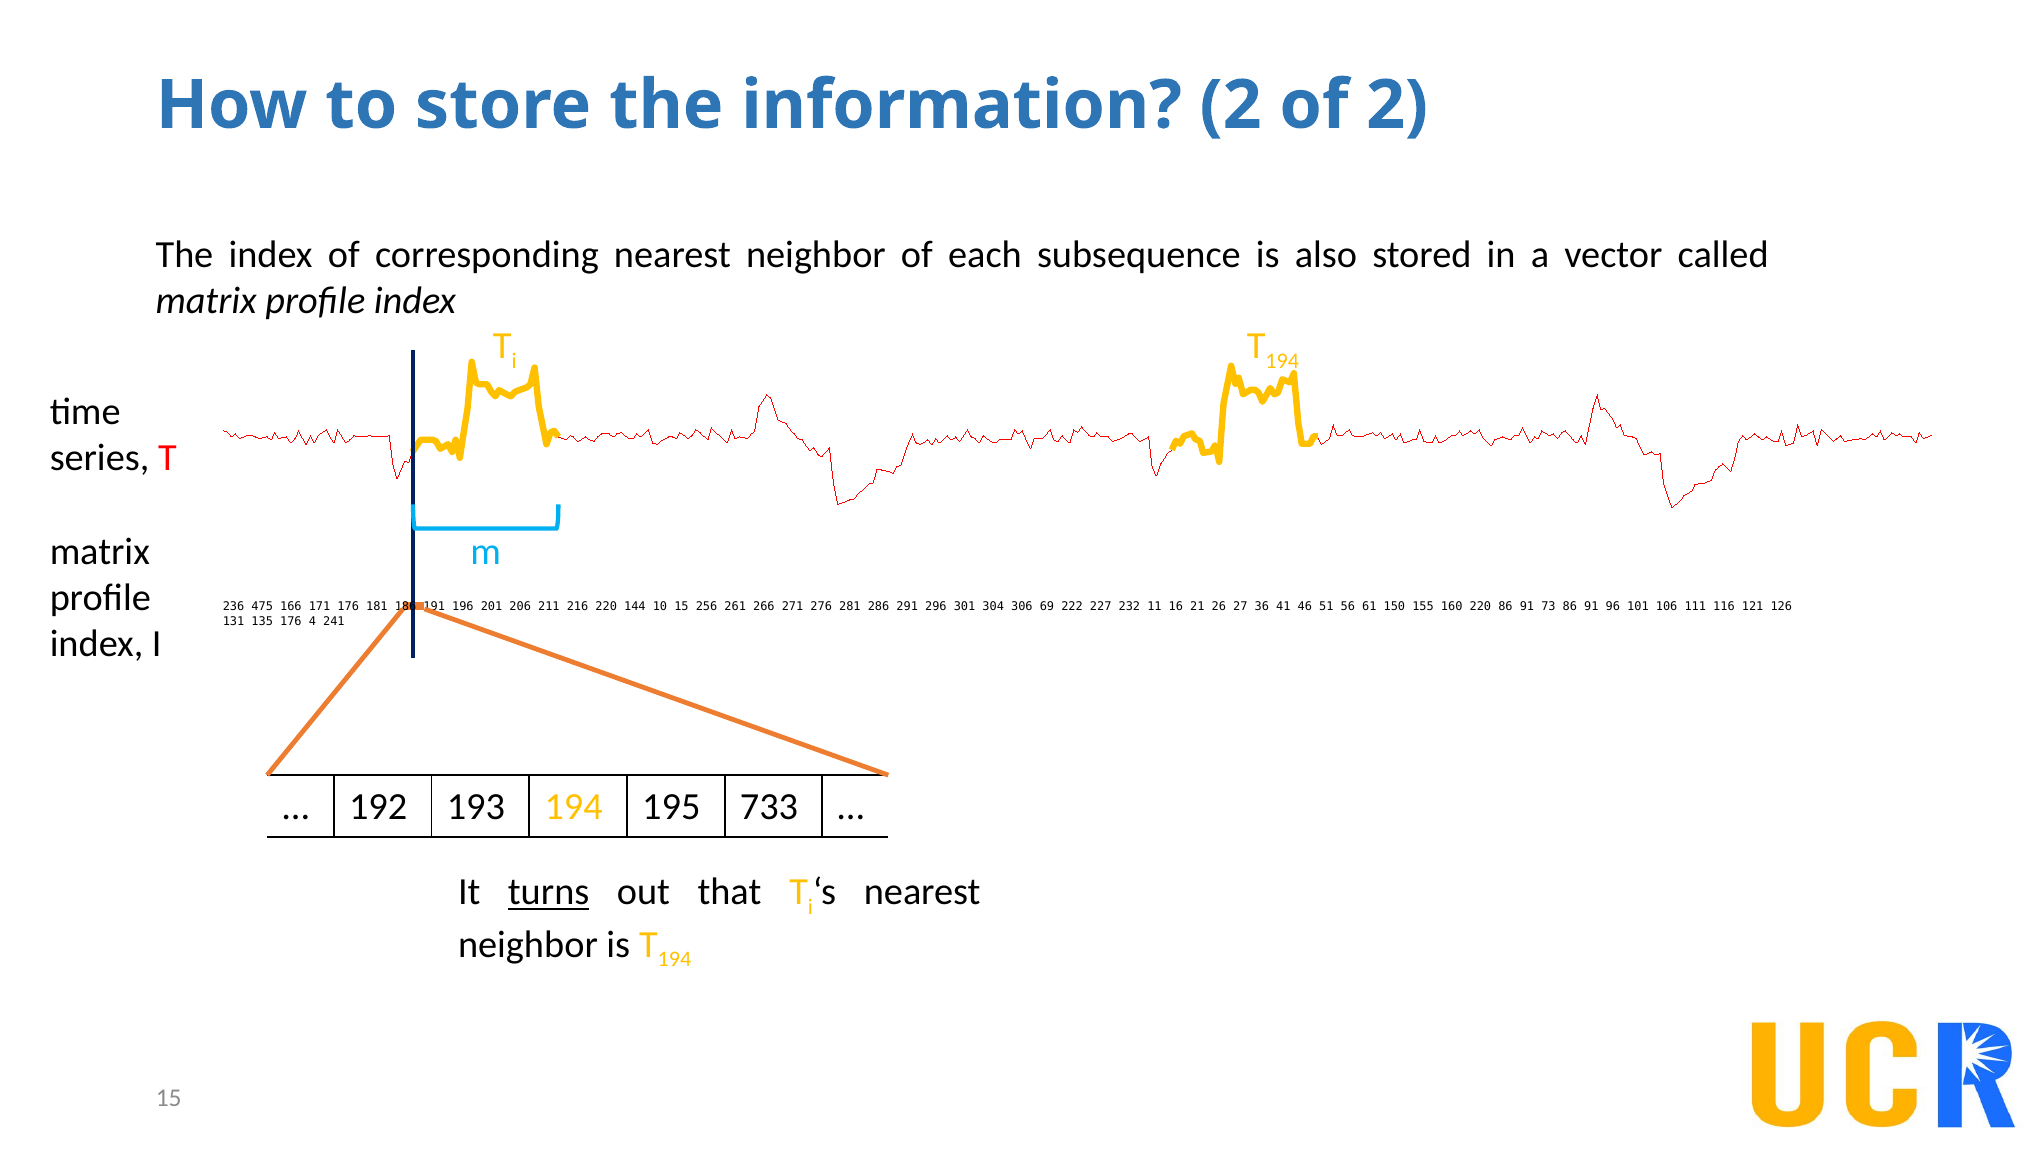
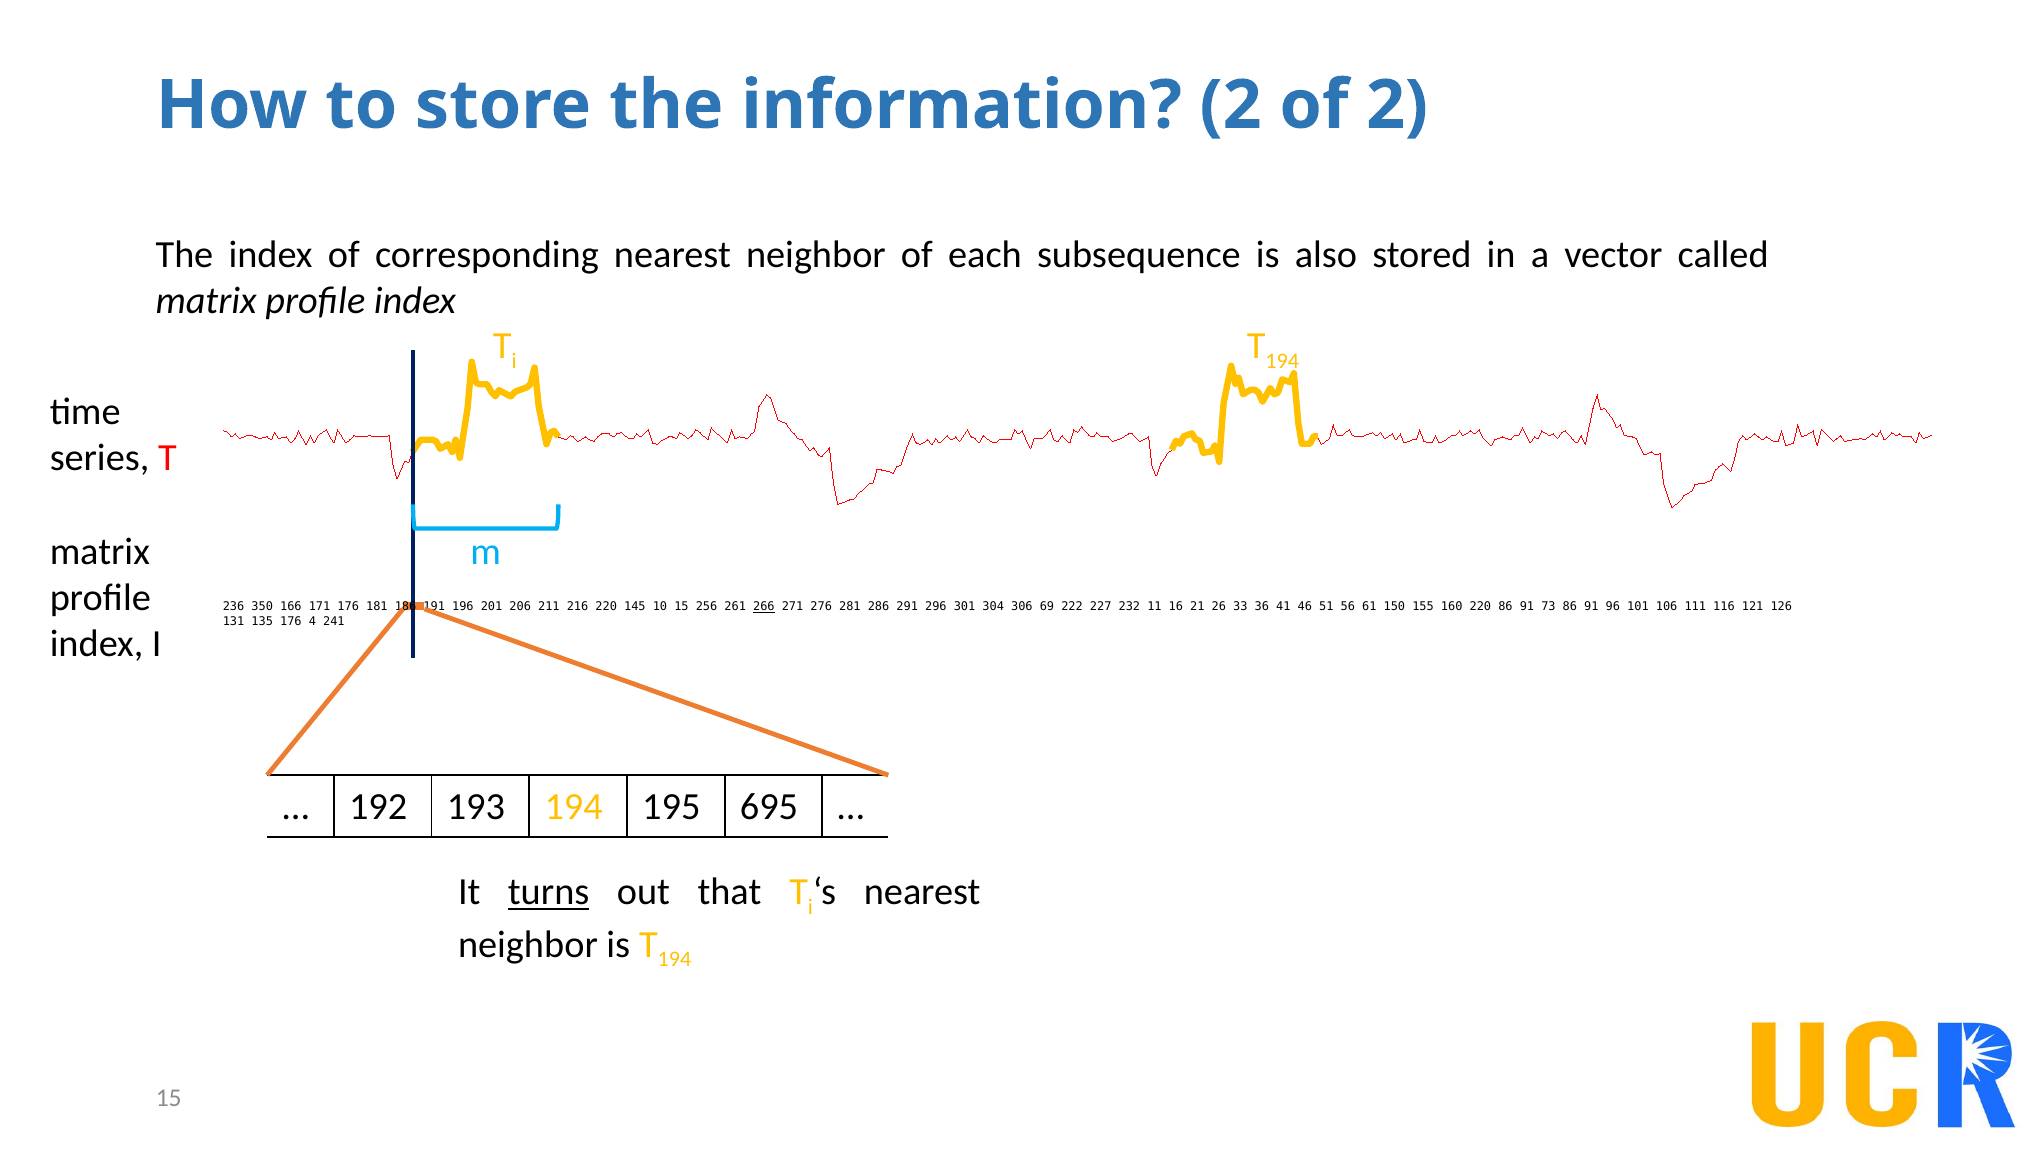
475: 475 -> 350
144: 144 -> 145
266 underline: none -> present
27: 27 -> 33
733: 733 -> 695
